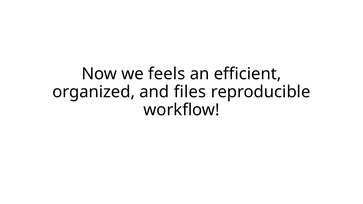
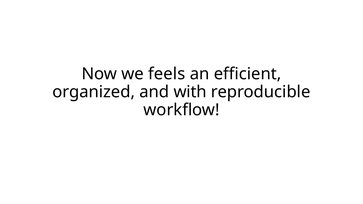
files: files -> with
